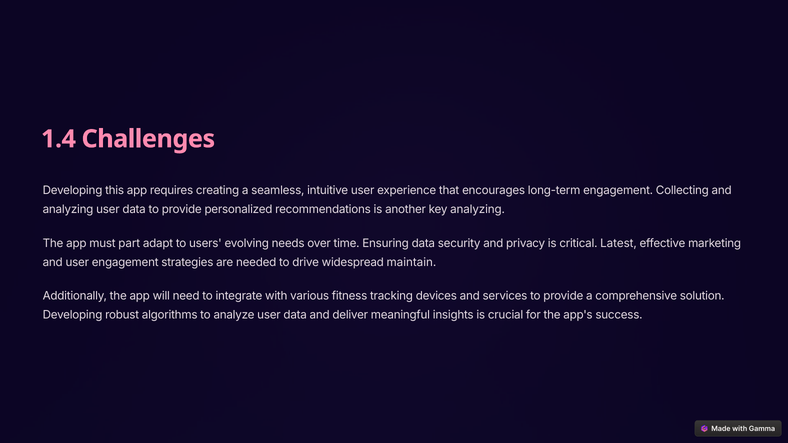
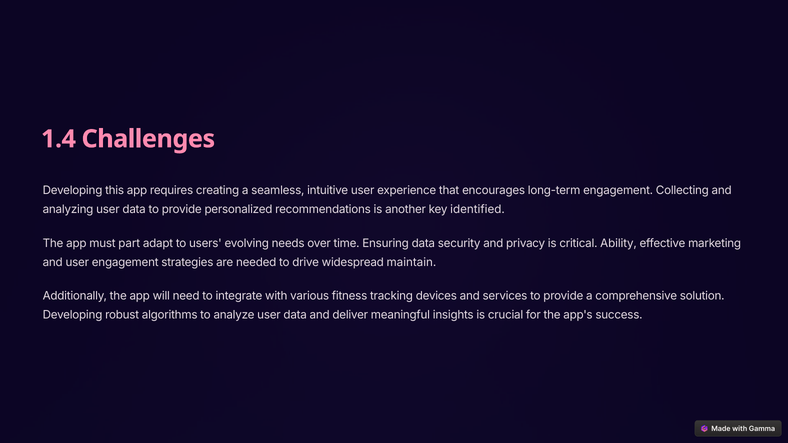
key analyzing: analyzing -> identified
Latest: Latest -> Ability
